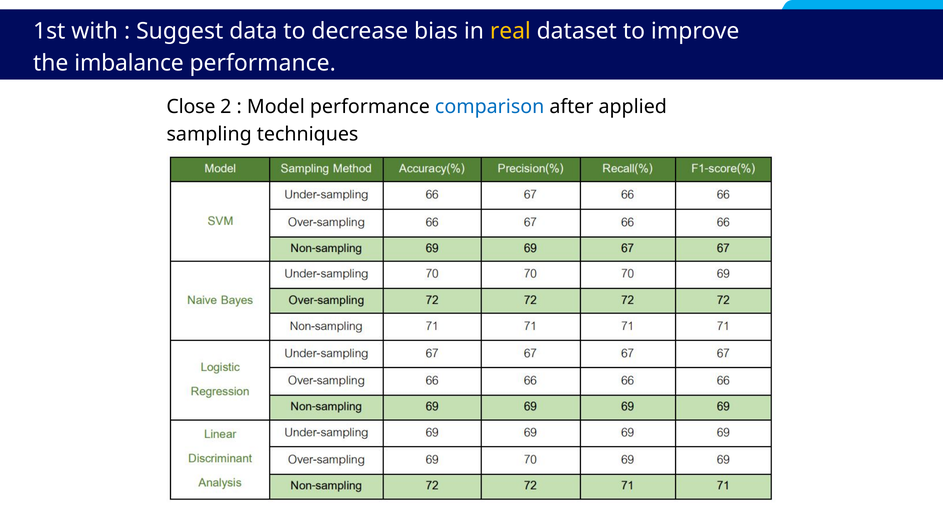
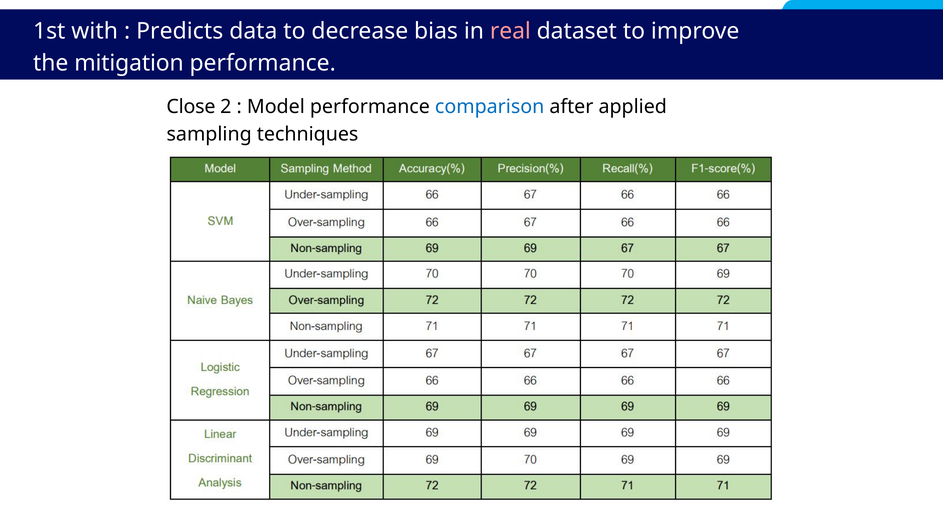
Suggest: Suggest -> Predicts
real colour: yellow -> pink
imbalance: imbalance -> mitigation
